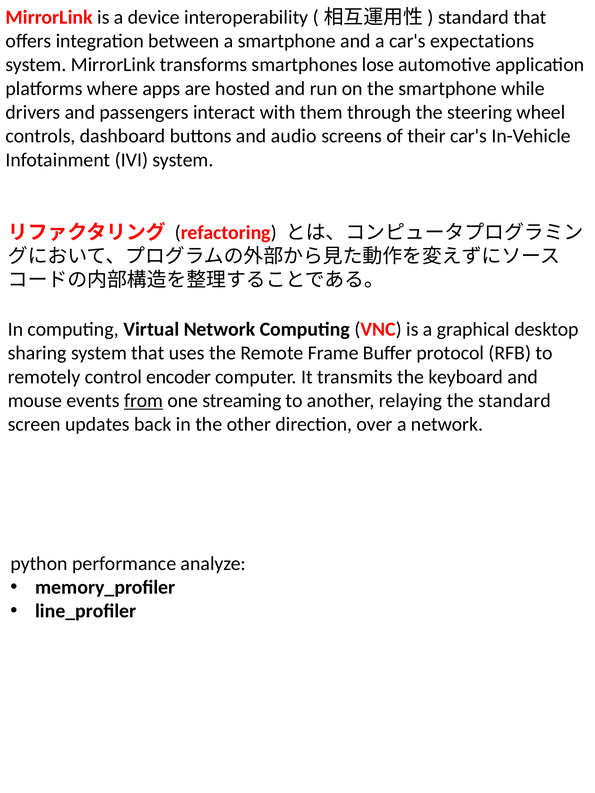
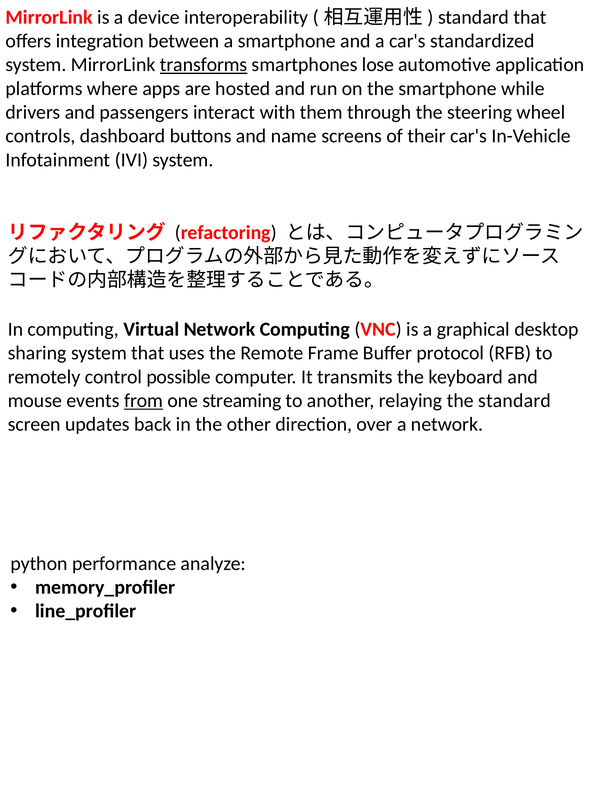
expectations: expectations -> standardized
transforms underline: none -> present
audio: audio -> name
encoder: encoder -> possible
